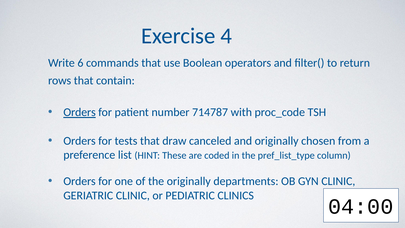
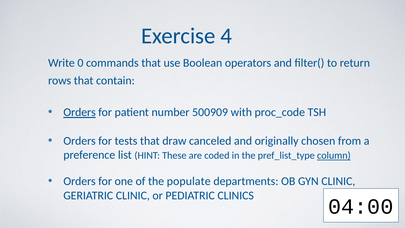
6: 6 -> 0
714787: 714787 -> 500909
column underline: none -> present
the originally: originally -> populate
